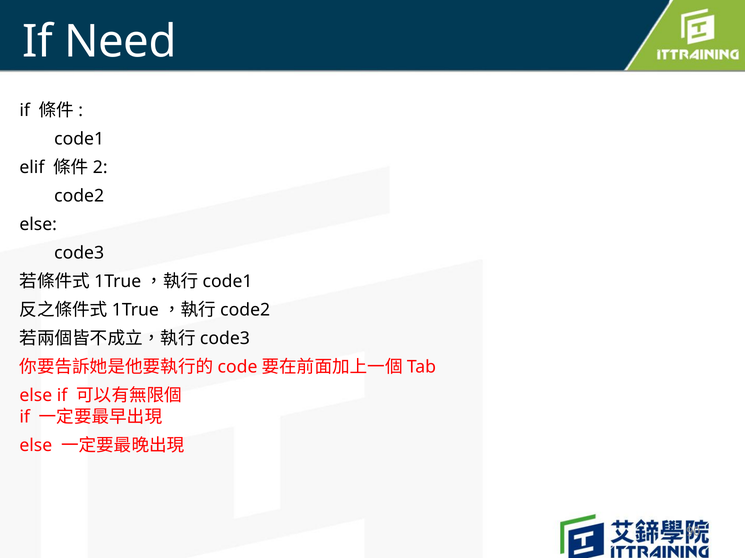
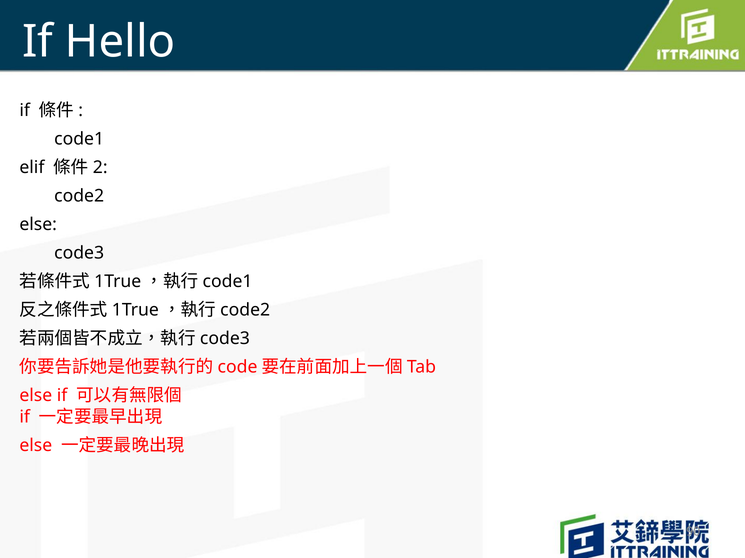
Need: Need -> Hello
